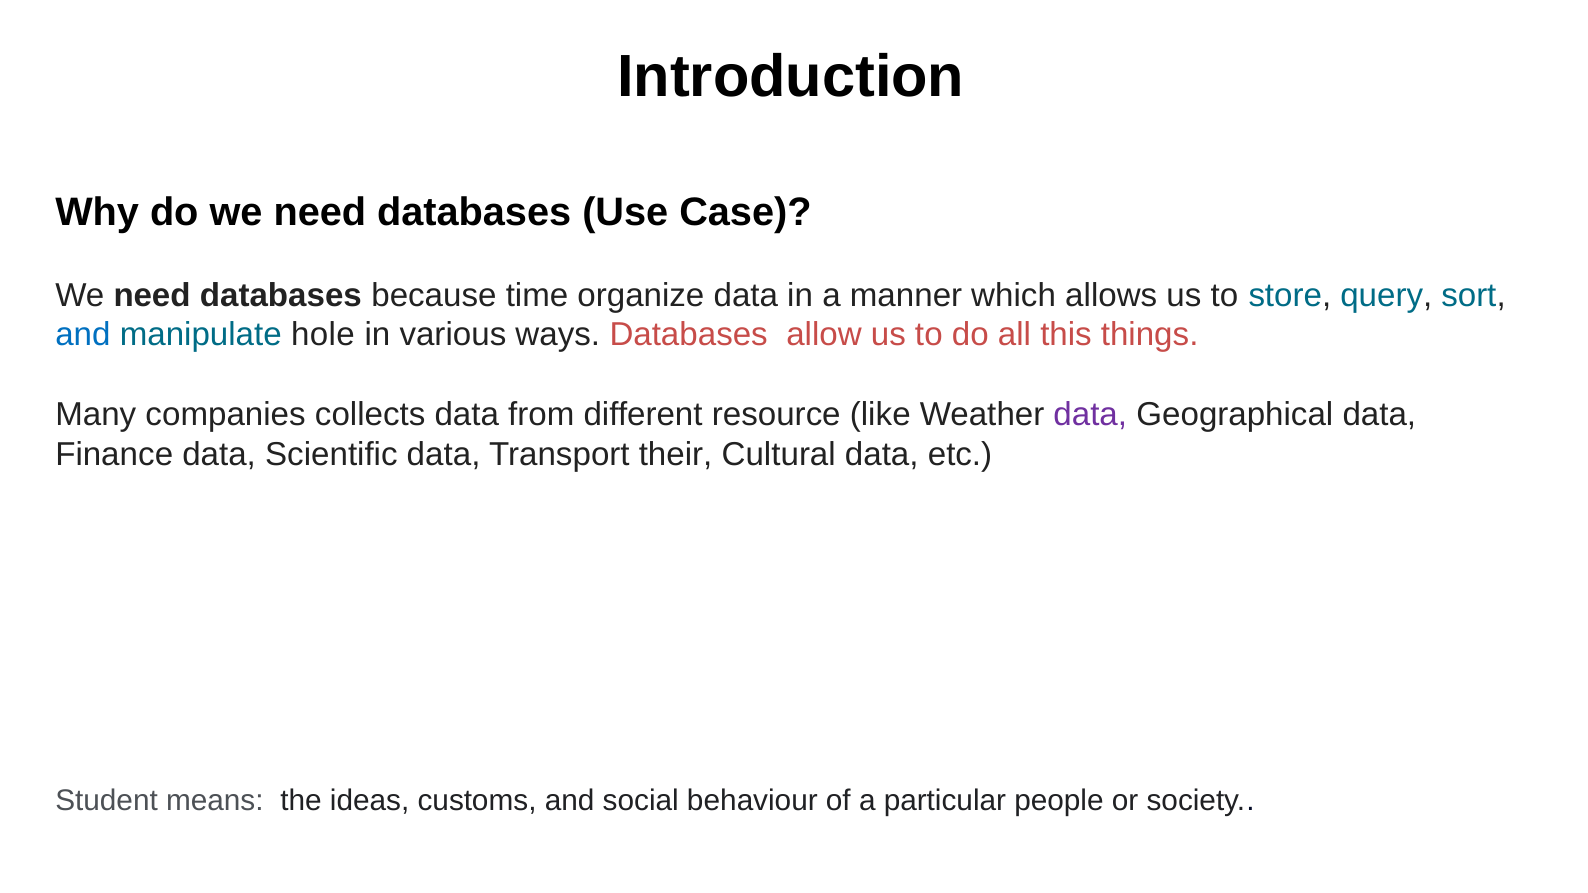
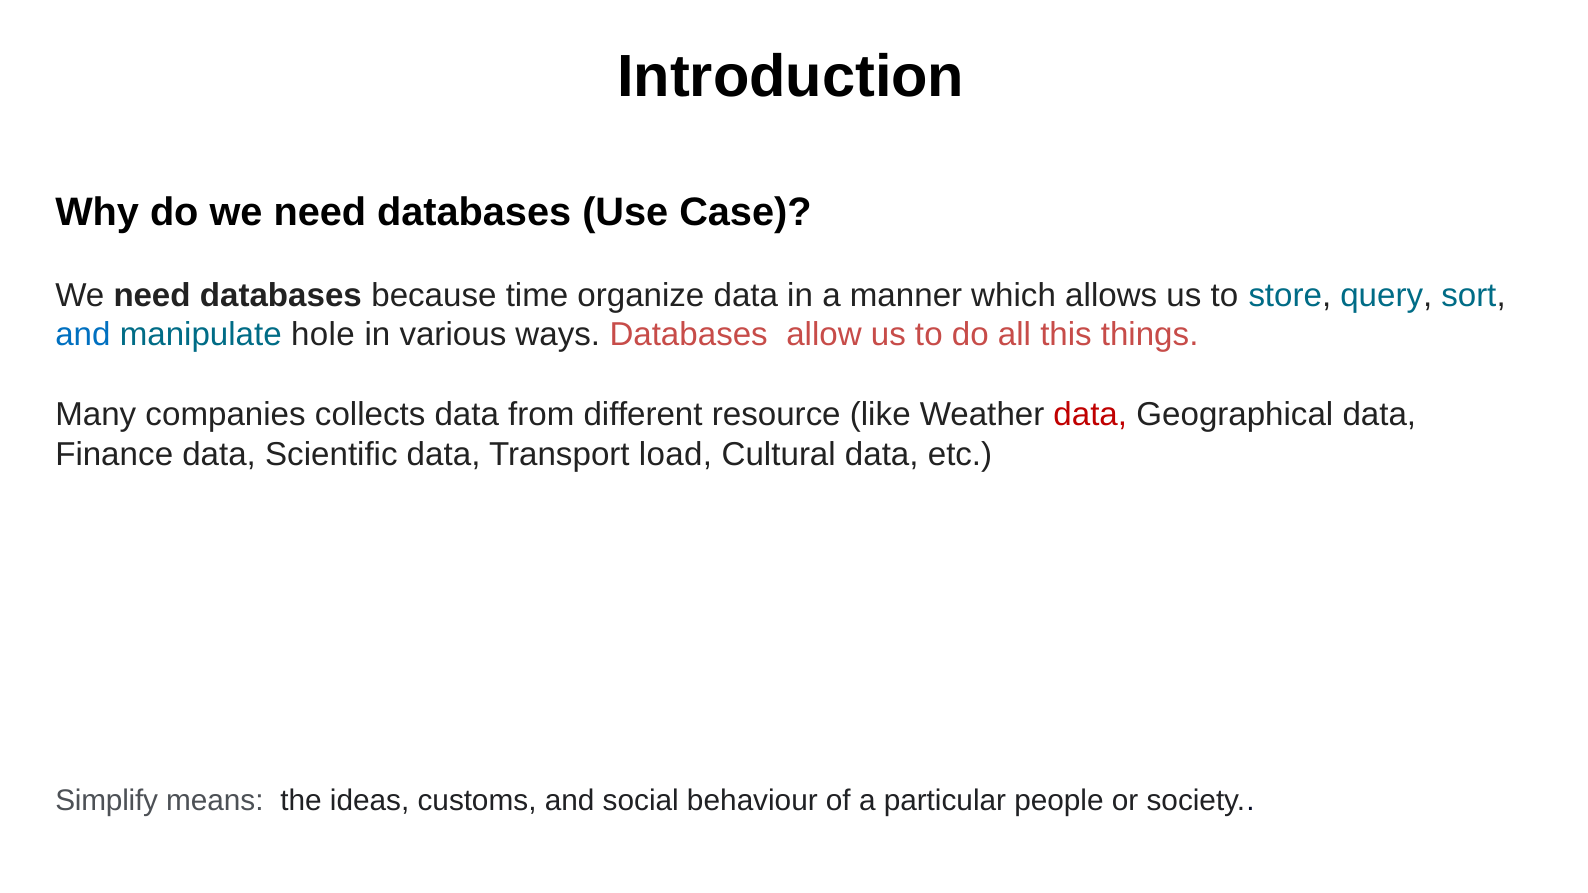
data at (1090, 415) colour: purple -> red
their: their -> load
Student: Student -> Simplify
